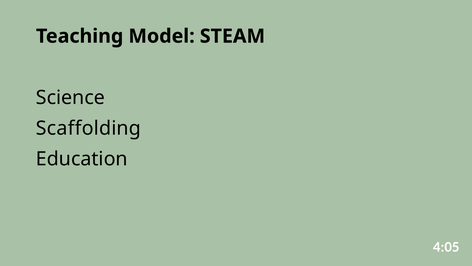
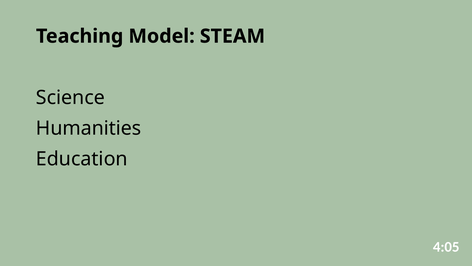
Scaffolding: Scaffolding -> Humanities
